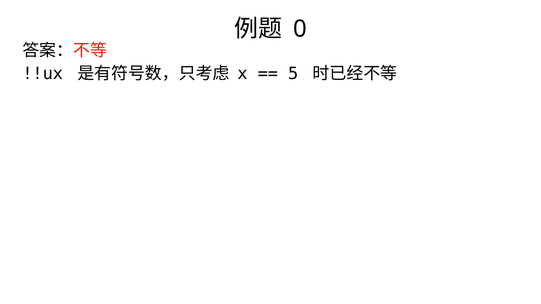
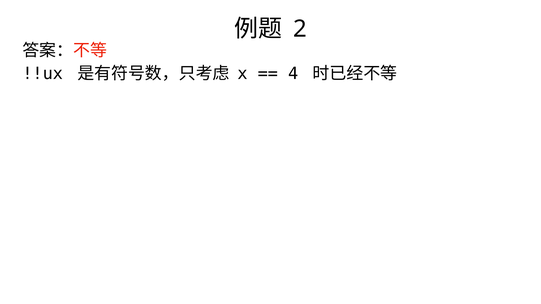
0: 0 -> 2
5: 5 -> 4
